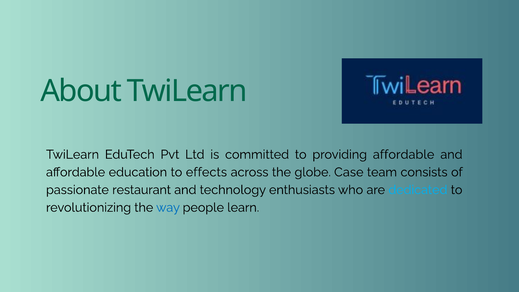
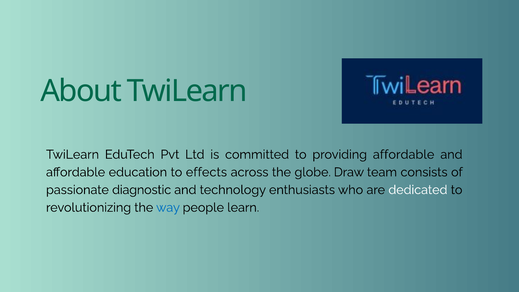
Case: Case -> Draw
restaurant: restaurant -> diagnostic
dedicated colour: light blue -> white
